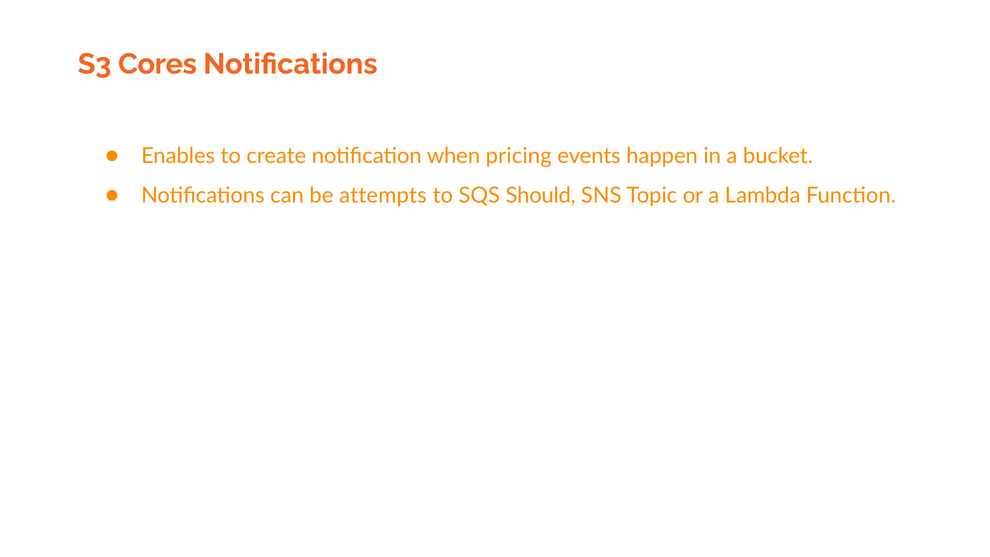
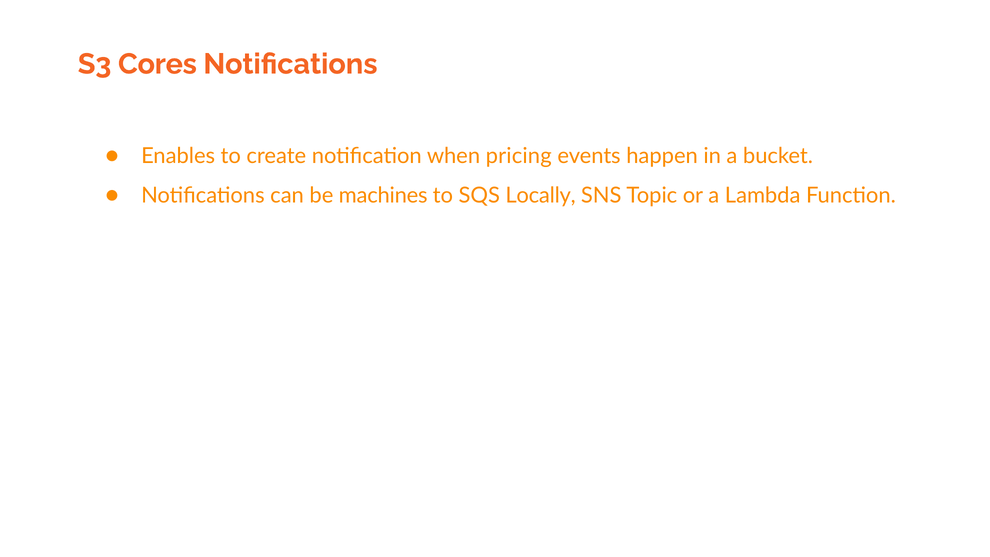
attempts: attempts -> machines
Should: Should -> Locally
